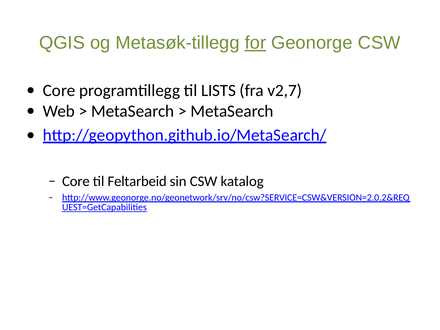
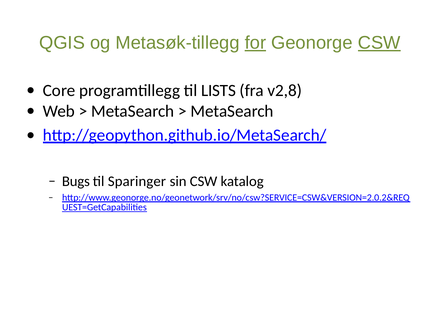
CSW at (379, 43) underline: none -> present
v2,7: v2,7 -> v2,8
Core at (76, 181): Core -> Bugs
Feltarbeid: Feltarbeid -> Sparinger
